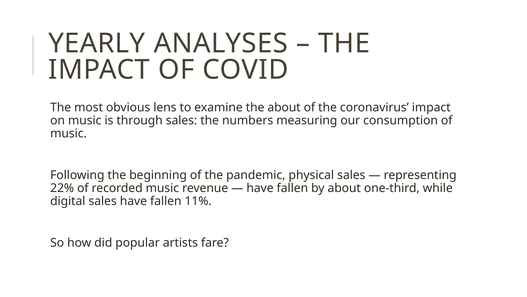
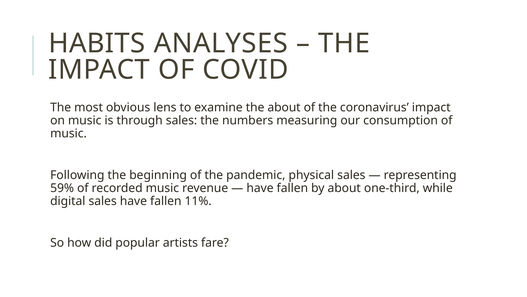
YEARLY: YEARLY -> HABITS
22%: 22% -> 59%
